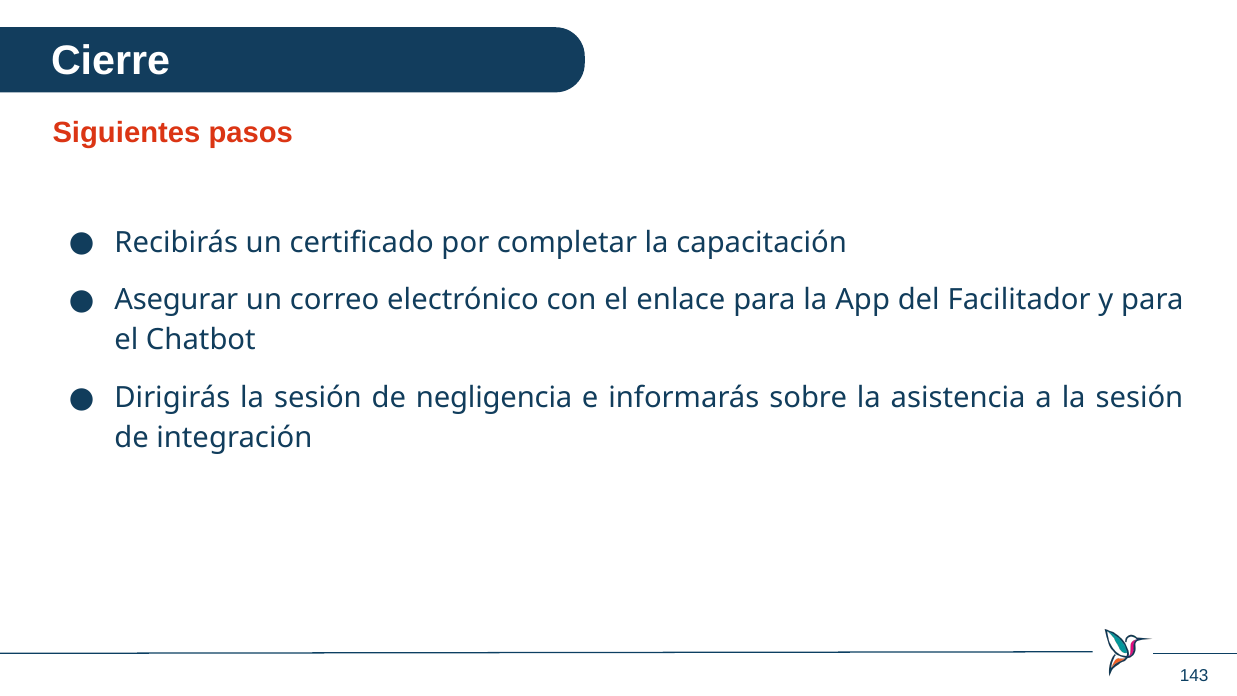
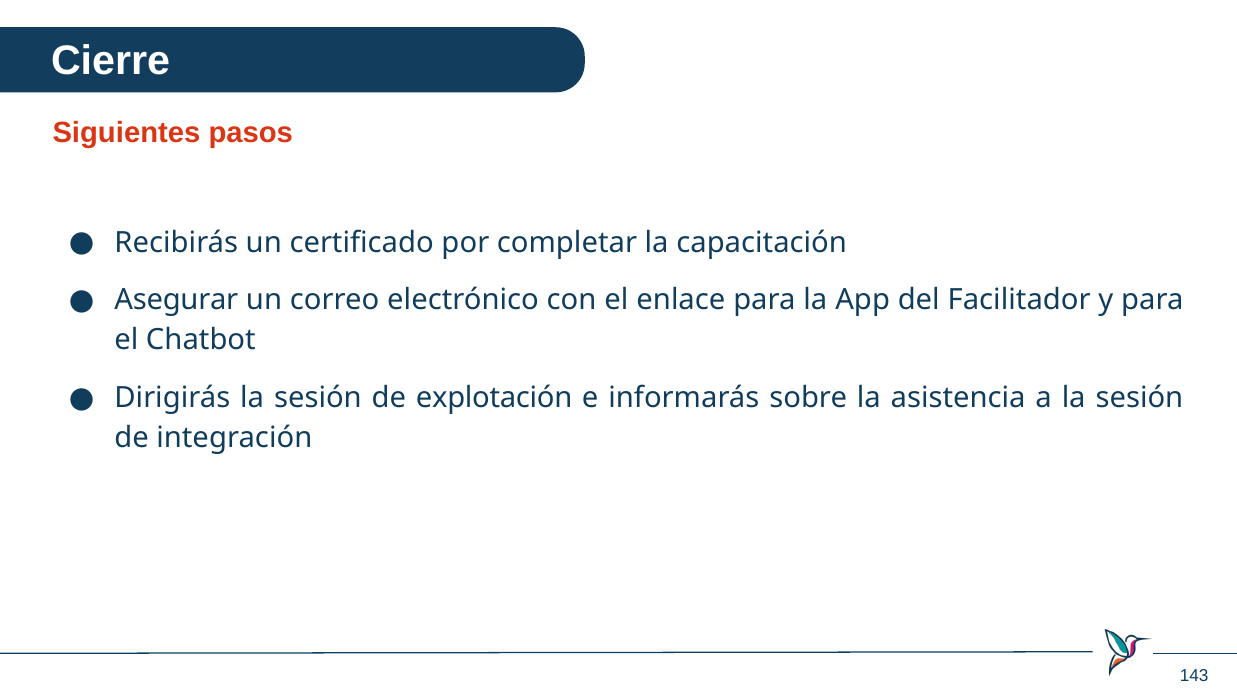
negligencia: negligencia -> explotación
